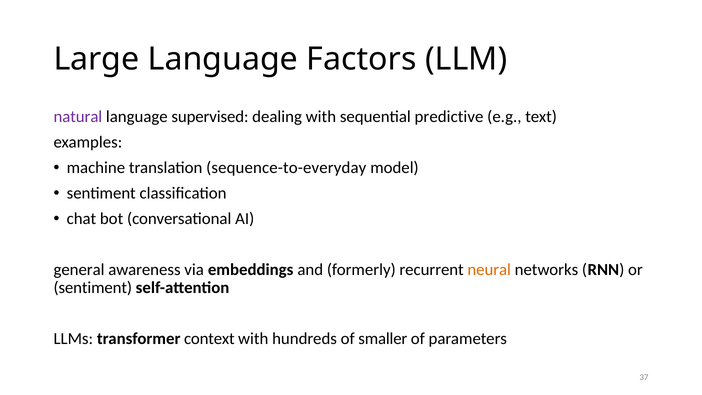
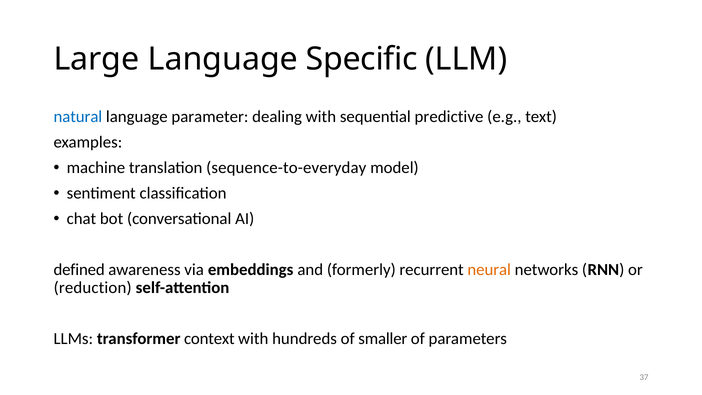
Factors: Factors -> Specific
natural colour: purple -> blue
supervised: supervised -> parameter
general: general -> defined
sentiment at (93, 288): sentiment -> reduction
